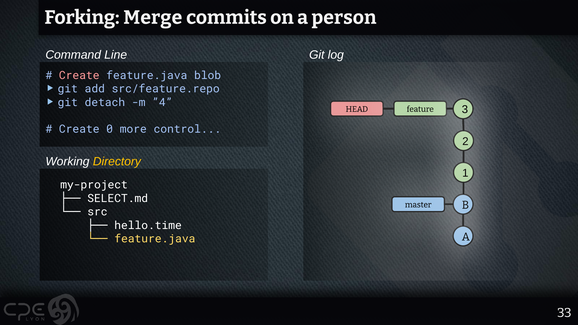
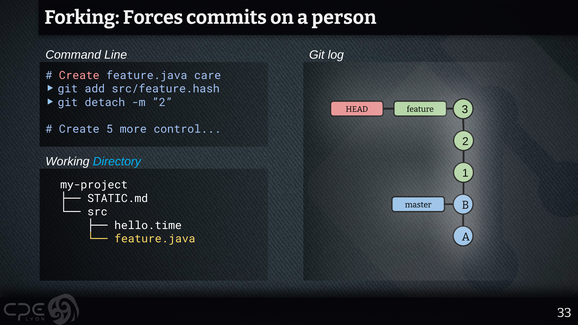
Merge: Merge -> Forces
blob: blob -> care
src/feature.repo: src/feature.repo -> src/feature.hash
”4: ”4 -> ”2
0: 0 -> 5
Directory colour: yellow -> light blue
SELECT.md: SELECT.md -> STATIC.md
